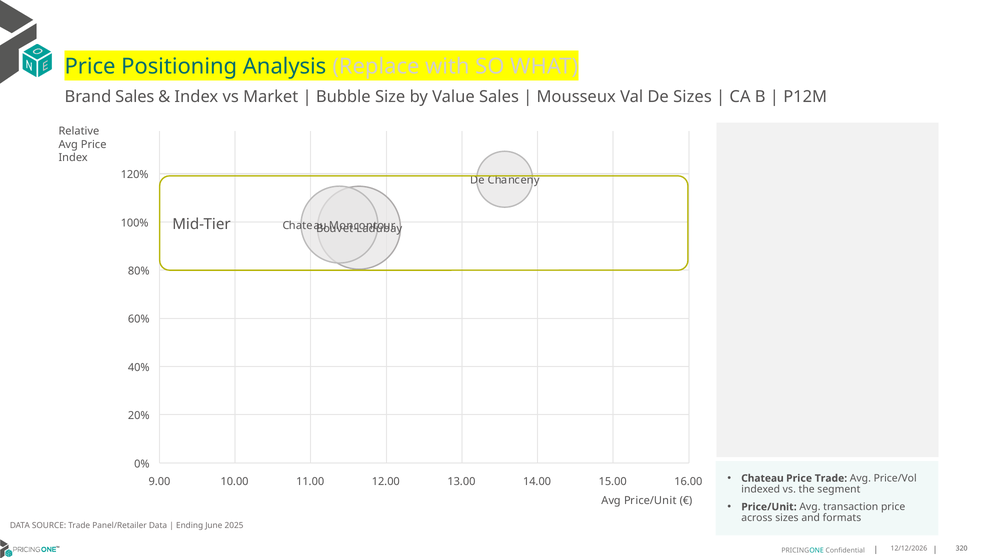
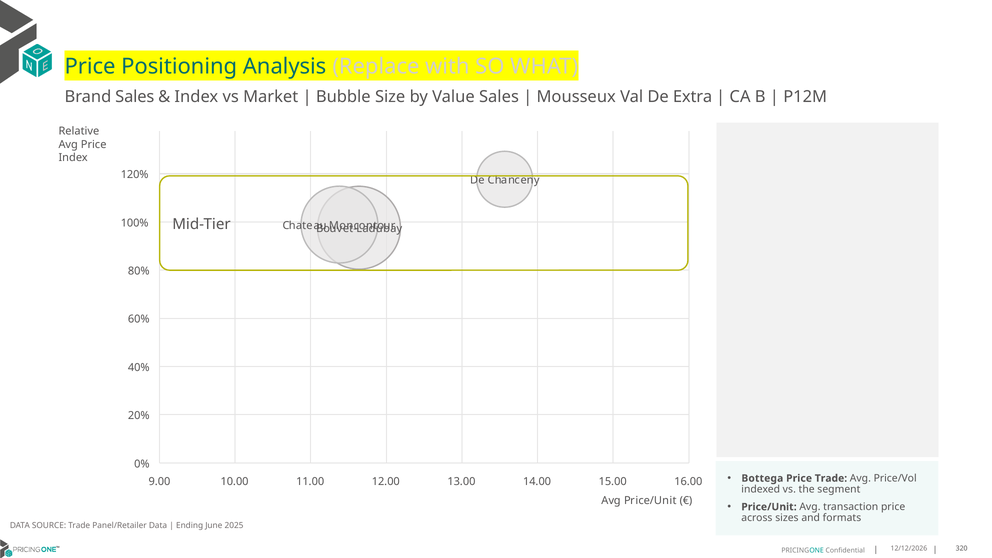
De Sizes: Sizes -> Extra
Chateau at (762, 478): Chateau -> Bottega
